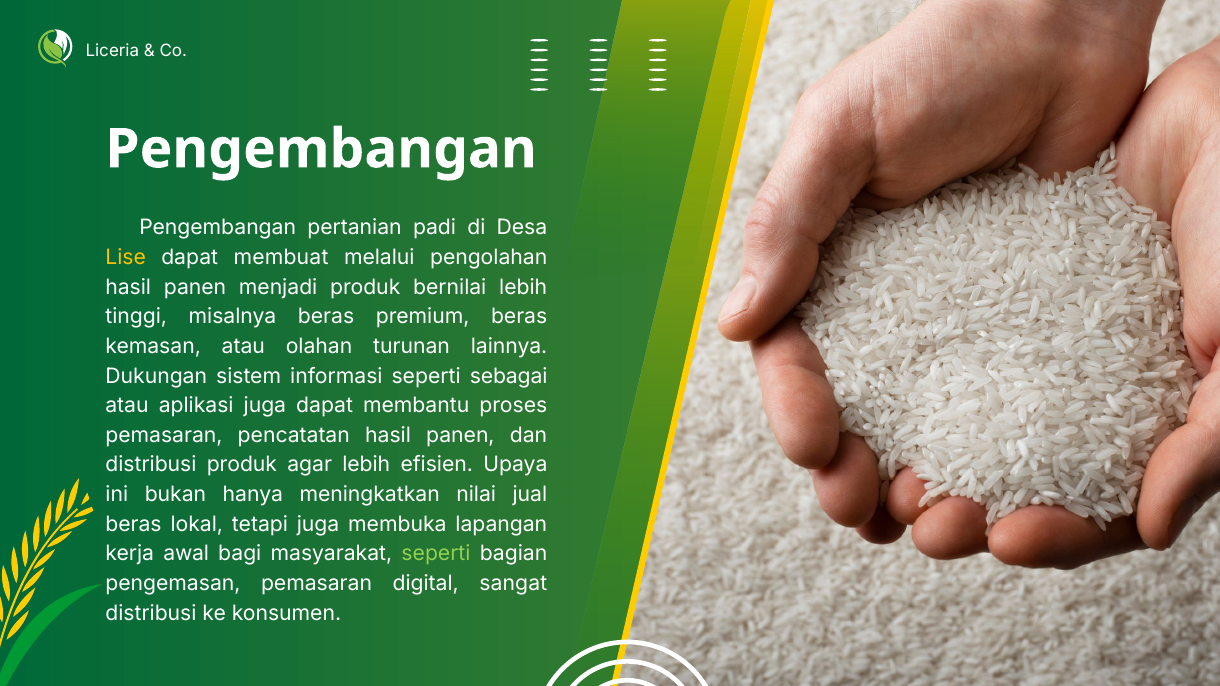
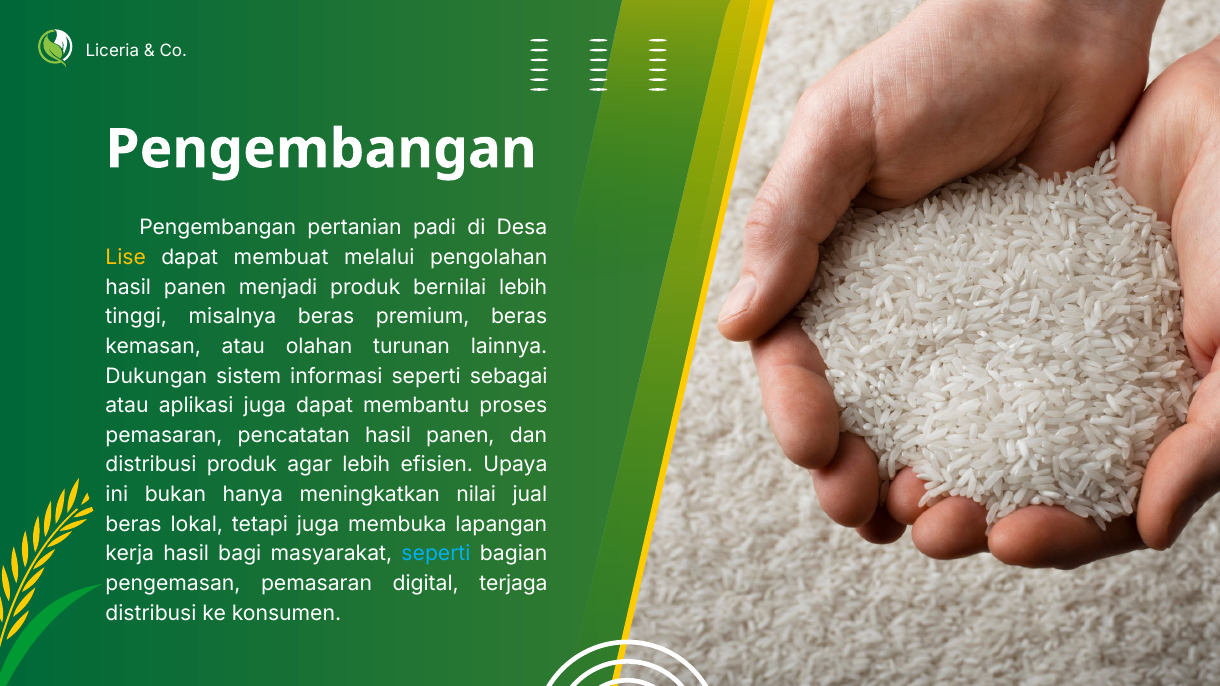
kerja awal: awal -> hasil
seperti at (436, 554) colour: light green -> light blue
sangat: sangat -> terjaga
